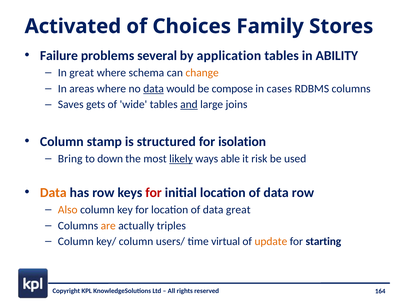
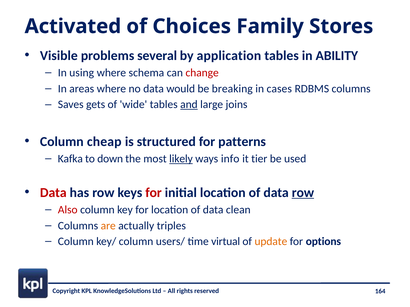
Failure: Failure -> Visible
In great: great -> using
change colour: orange -> red
data at (154, 89) underline: present -> none
compose: compose -> breaking
stamp: stamp -> cheap
isolation: isolation -> patterns
Bring: Bring -> Kafka
able: able -> info
risk: risk -> tier
Data at (53, 193) colour: orange -> red
row at (303, 193) underline: none -> present
Also colour: orange -> red
data great: great -> clean
starting: starting -> options
